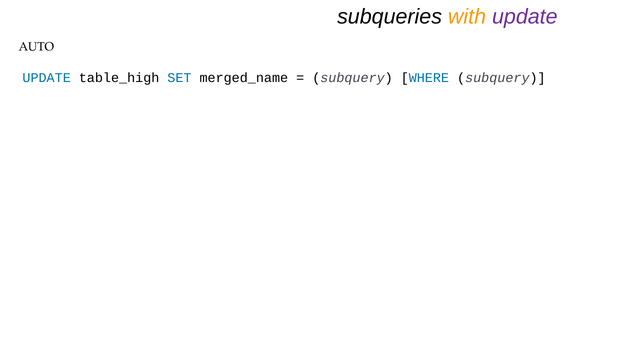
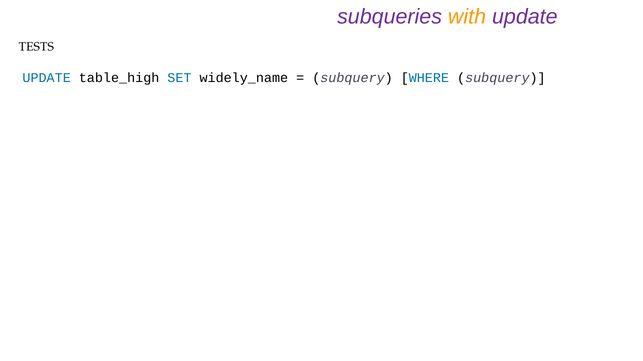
subqueries colour: black -> purple
AUTO: AUTO -> TESTS
merged_name: merged_name -> widely_name
